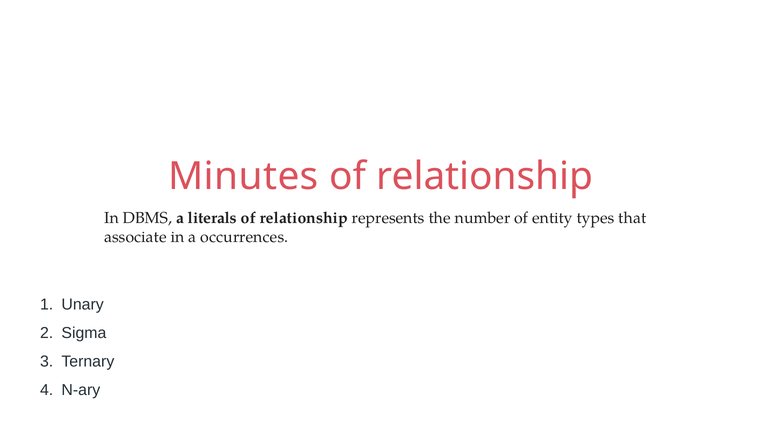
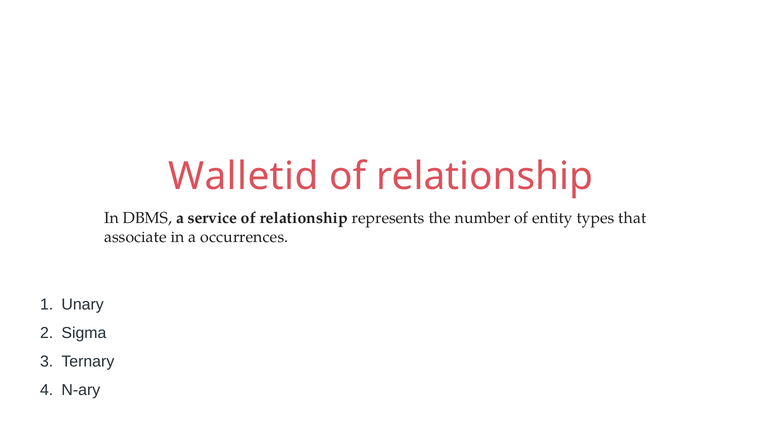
Minutes: Minutes -> Walletid
literals: literals -> service
